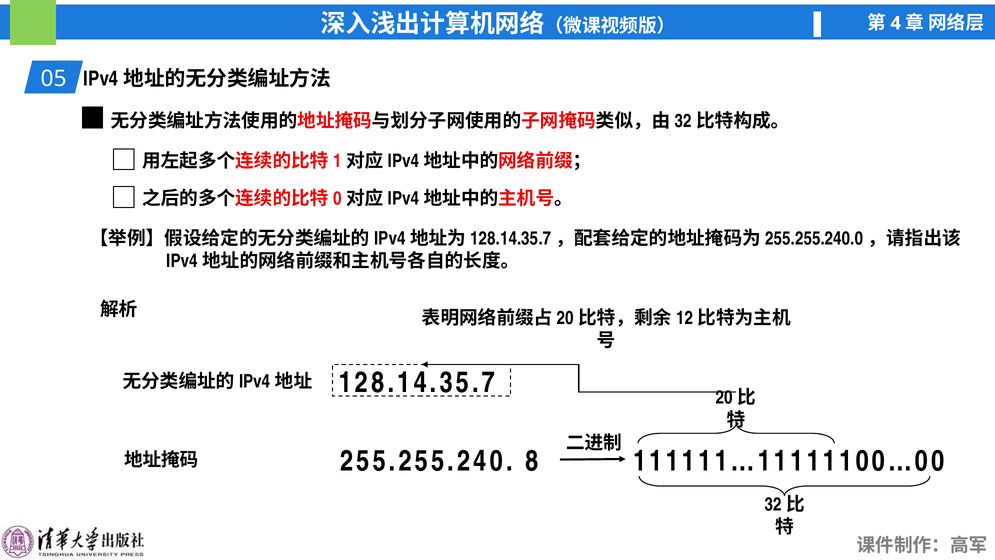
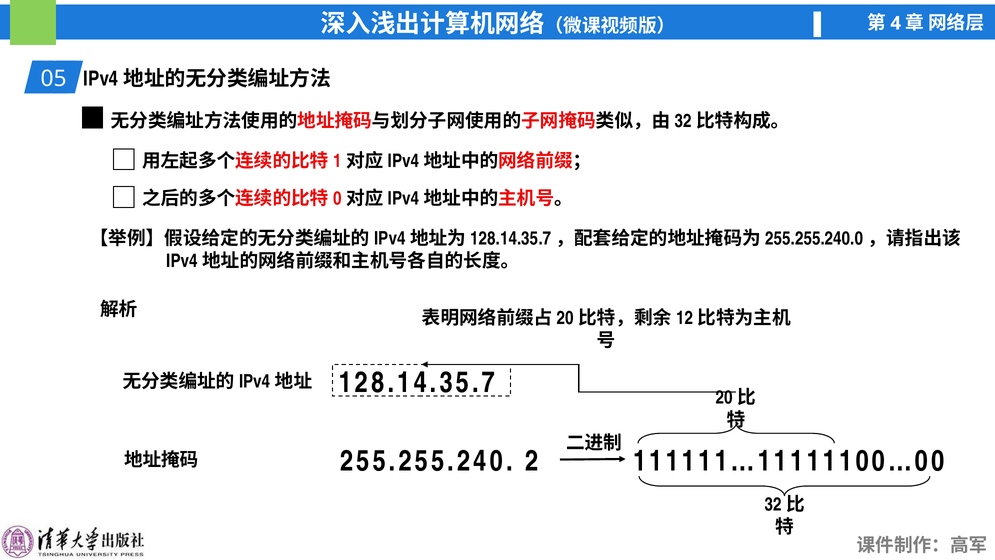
8: 8 -> 2
